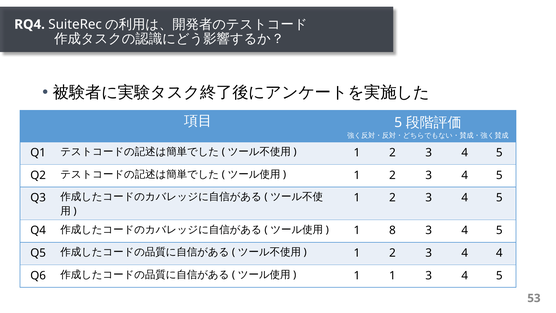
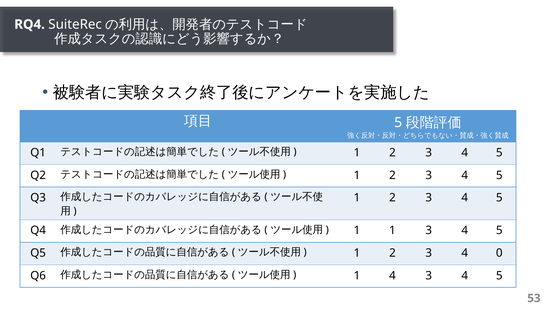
1 8: 8 -> 1
4 4: 4 -> 0
1 1: 1 -> 4
